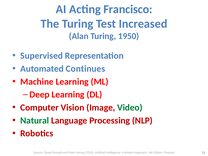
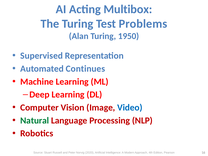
Francisco: Francisco -> Multibox
Increased: Increased -> Problems
Video colour: green -> blue
